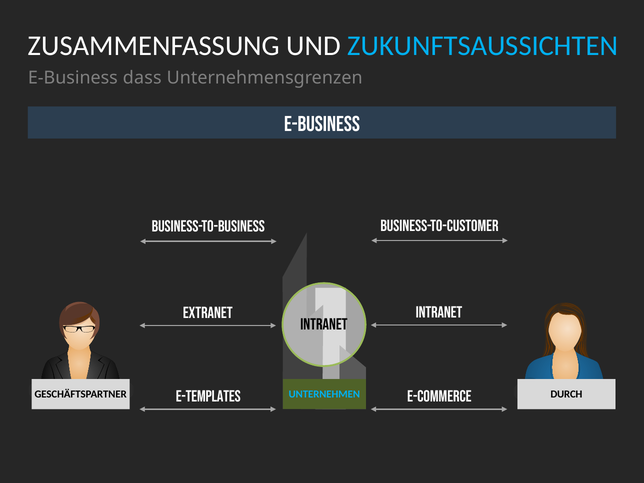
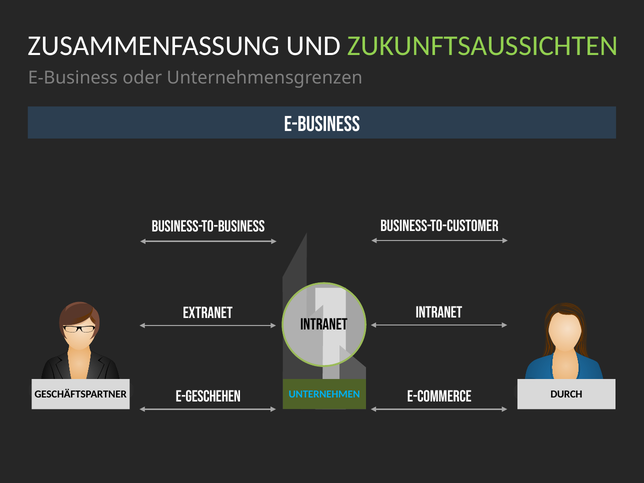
ZUKUNFTSAUSSICHTEN colour: light blue -> light green
dass: dass -> oder
e-templates: e-templates -> e-geschehen
